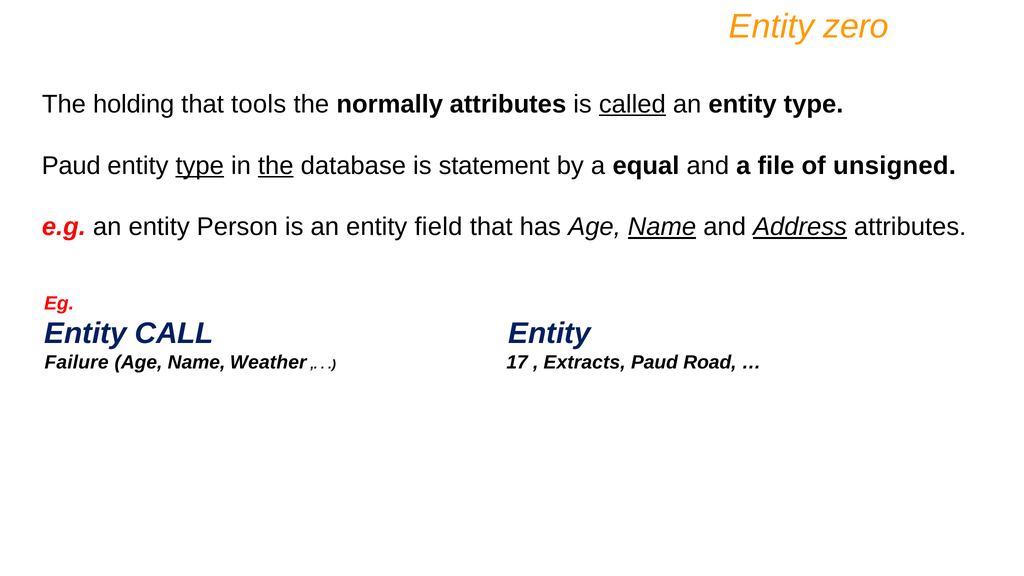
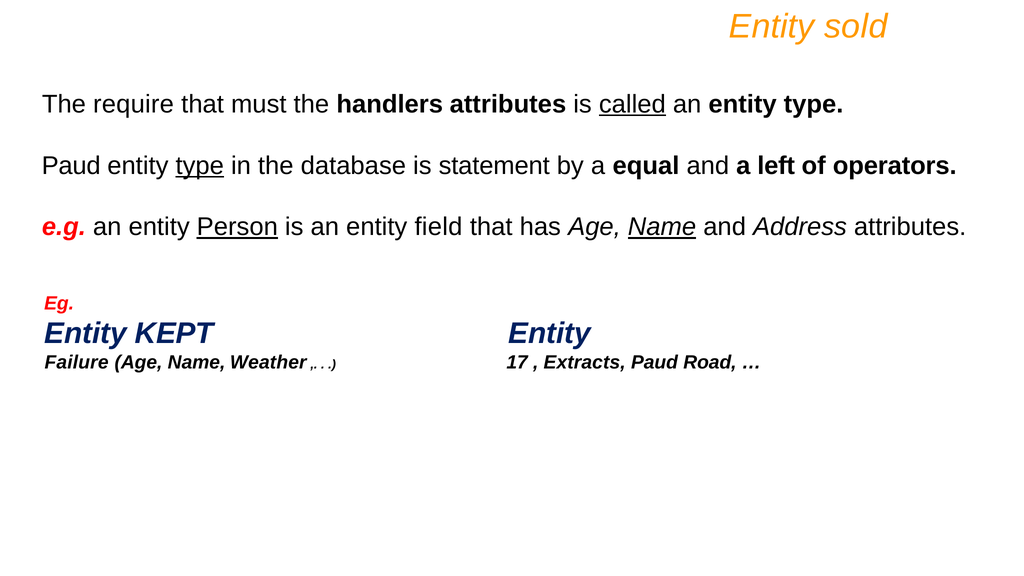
zero: zero -> sold
holding: holding -> require
tools: tools -> must
normally: normally -> handlers
the at (276, 166) underline: present -> none
file: file -> left
unsigned: unsigned -> operators
Person underline: none -> present
Address underline: present -> none
CALL: CALL -> KEPT
